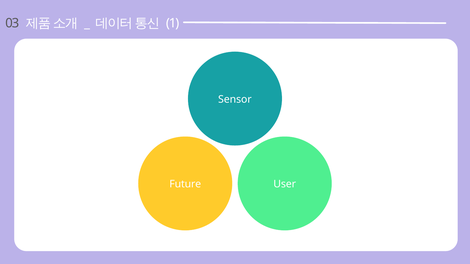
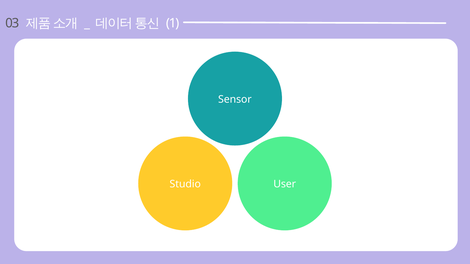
Future: Future -> Studio
